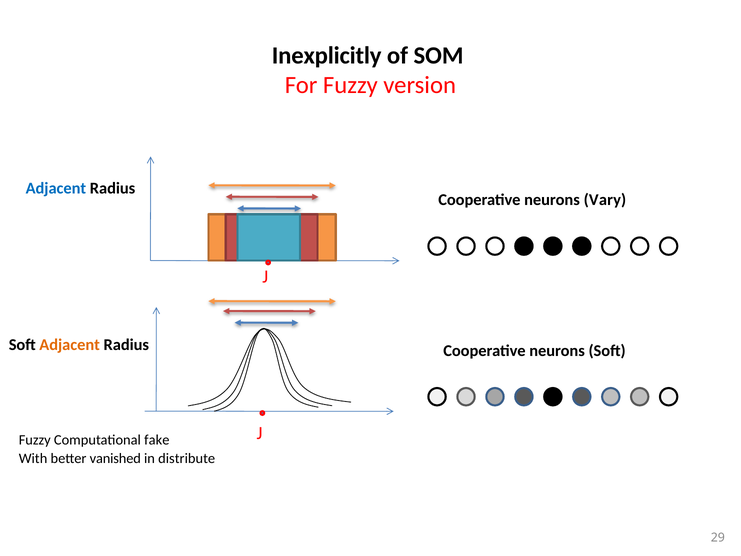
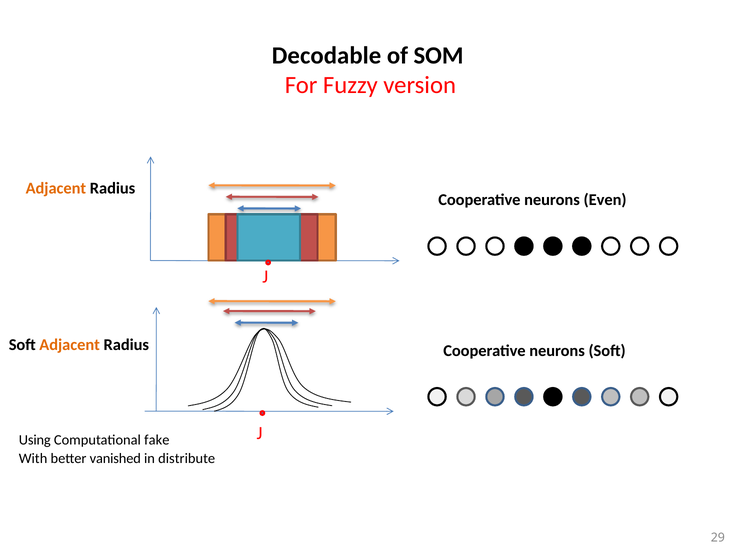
Inexplicitly: Inexplicitly -> Decodable
Adjacent at (56, 188) colour: blue -> orange
Vary: Vary -> Even
Fuzzy at (35, 440): Fuzzy -> Using
